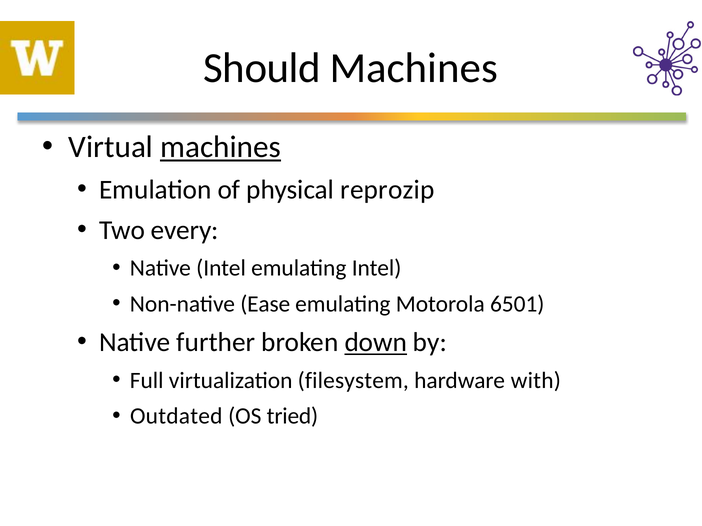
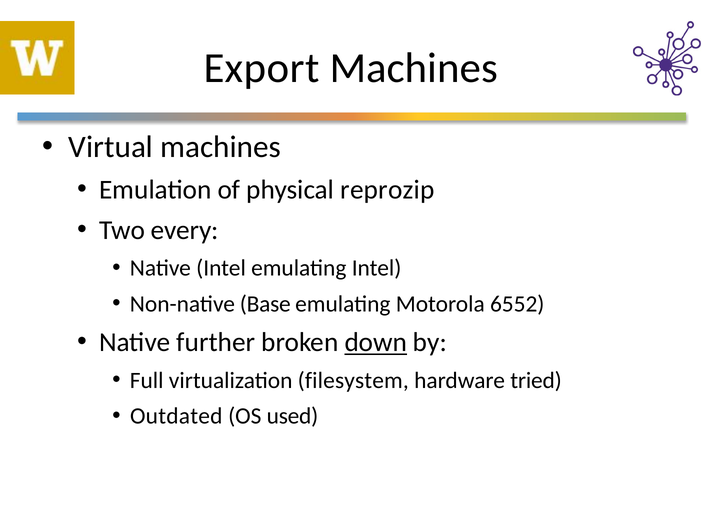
Should: Should -> Export
machines at (221, 147) underline: present -> none
Ease: Ease -> Base
6501: 6501 -> 6552
with: with -> tried
tried: tried -> used
